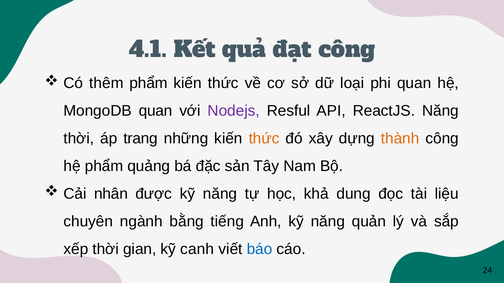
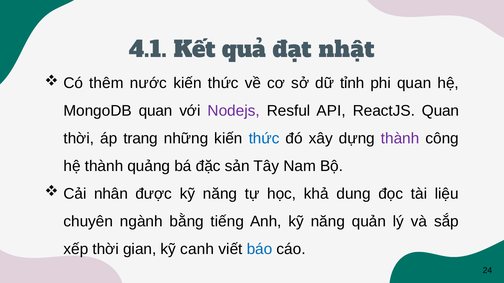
đạt công: công -> nhật
thêm phẩm: phẩm -> nước
loại: loại -> tỉnh
ReactJS Năng: Năng -> Quan
thức at (264, 139) colour: orange -> blue
thành at (400, 139) colour: orange -> purple
hệ phẩm: phẩm -> thành
